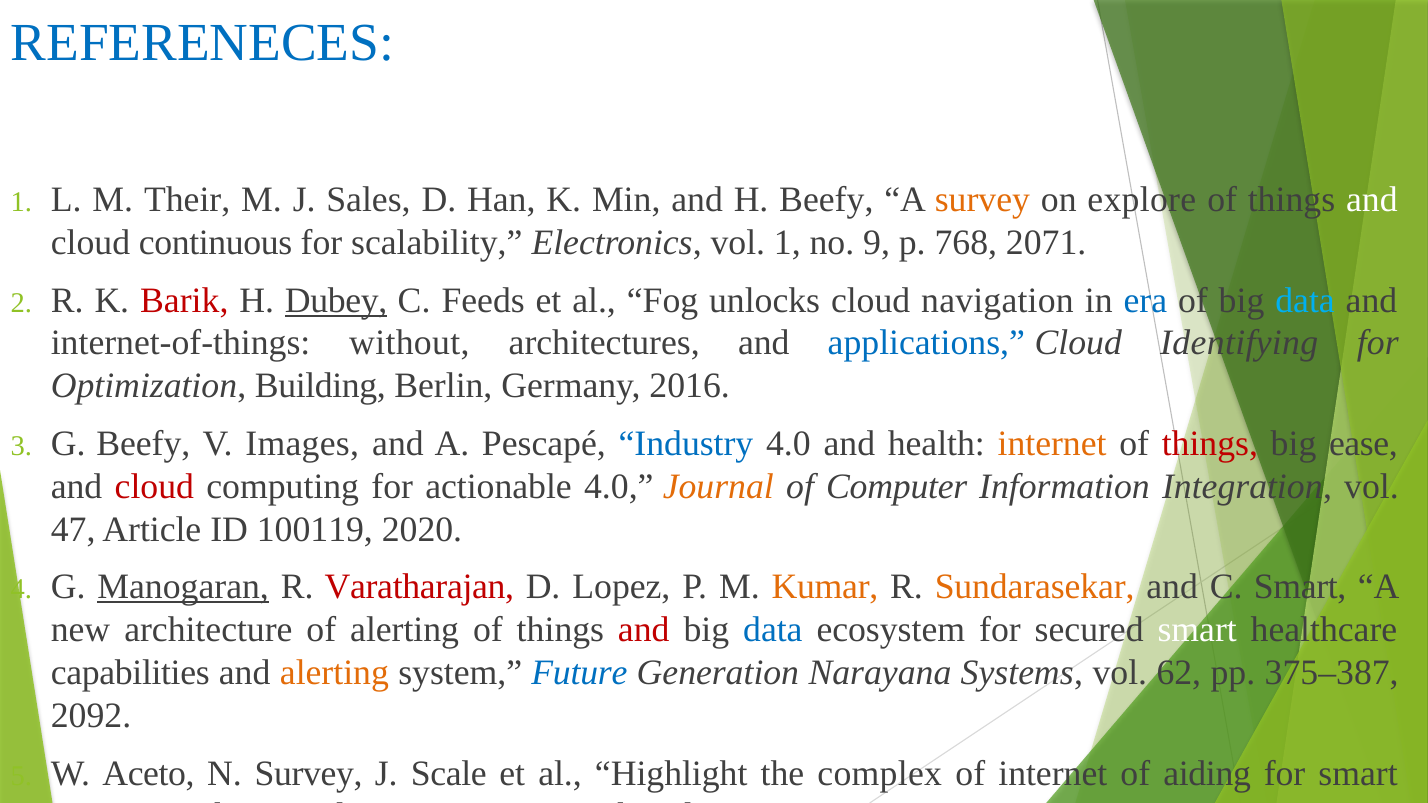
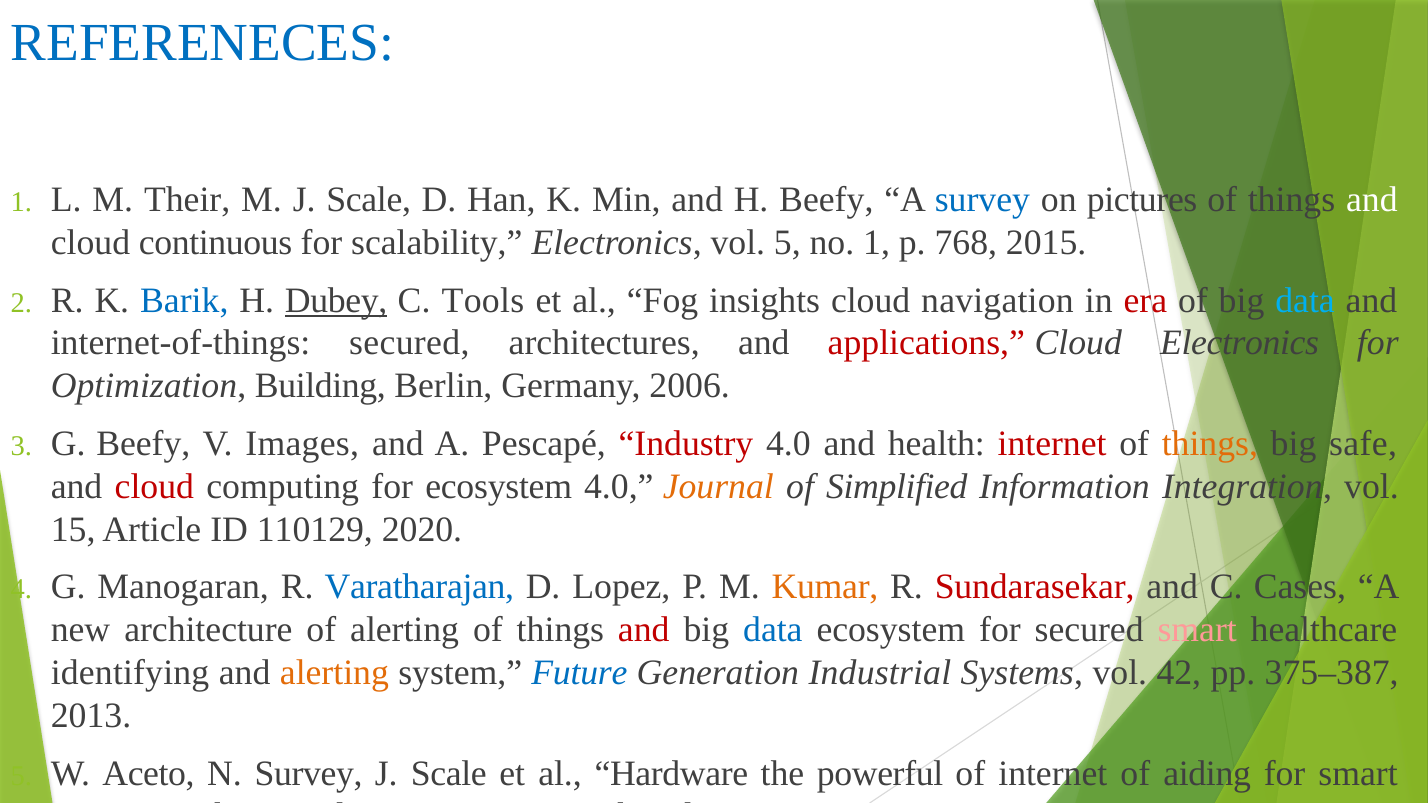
M J Sales: Sales -> Scale
survey at (982, 200) colour: orange -> blue
explore: explore -> pictures
vol 1: 1 -> 5
no 9: 9 -> 1
2071: 2071 -> 2015
Barik colour: red -> blue
Feeds: Feeds -> Tools
unlocks: unlocks -> insights
era colour: blue -> red
internet-of-things without: without -> secured
applications colour: blue -> red
Cloud Identifying: Identifying -> Electronics
2016: 2016 -> 2006
Industry colour: blue -> red
internet at (1052, 444) colour: orange -> red
things at (1210, 444) colour: red -> orange
ease: ease -> safe
for actionable: actionable -> ecosystem
Computer: Computer -> Simplified
47: 47 -> 15
100119: 100119 -> 110129
Manogaran underline: present -> none
Varatharajan colour: red -> blue
Sundarasekar colour: orange -> red
C Smart: Smart -> Cases
smart at (1197, 630) colour: white -> pink
capabilities: capabilities -> identifying
Narayana: Narayana -> Industrial
62: 62 -> 42
2092: 2092 -> 2013
Highlight: Highlight -> Hardware
complex: complex -> powerful
